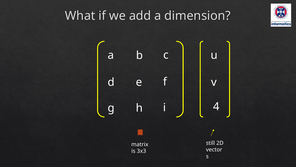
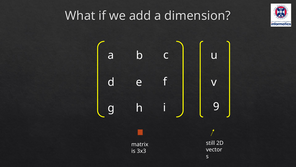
4: 4 -> 9
